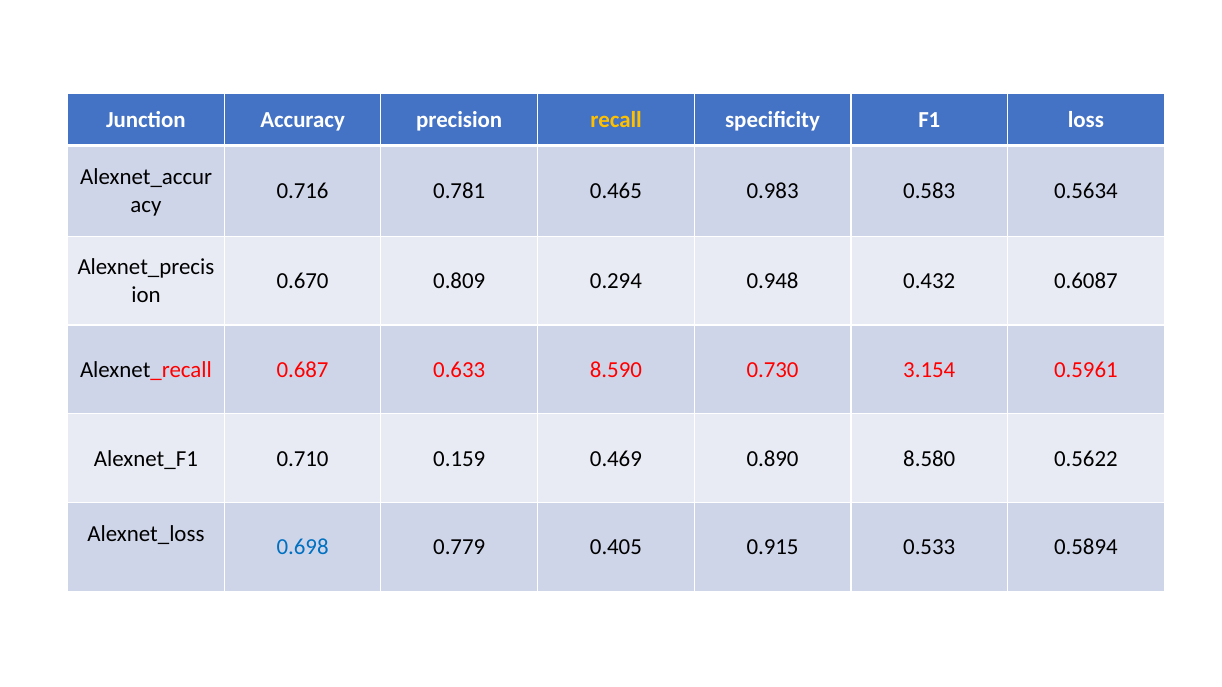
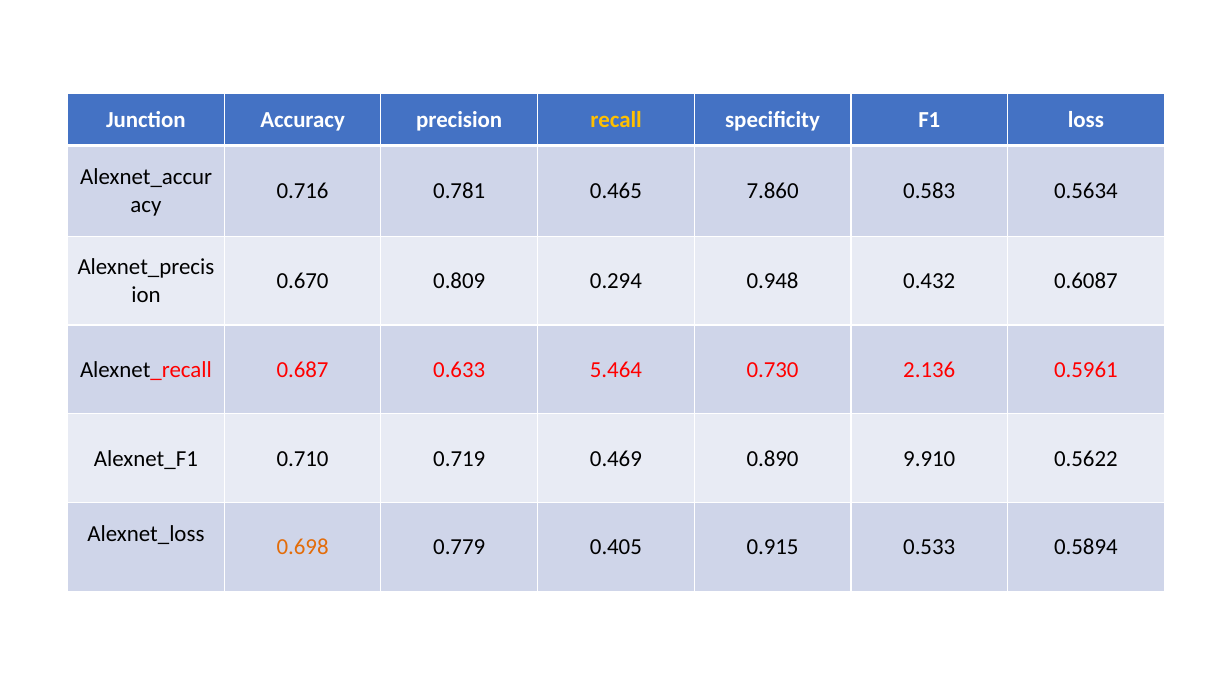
0.983: 0.983 -> 7.860
8.590: 8.590 -> 5.464
3.154: 3.154 -> 2.136
0.159: 0.159 -> 0.719
8.580: 8.580 -> 9.910
0.698 colour: blue -> orange
